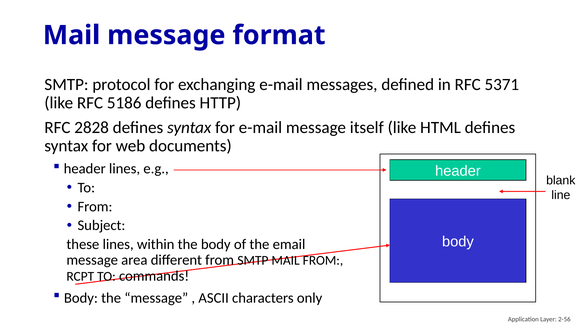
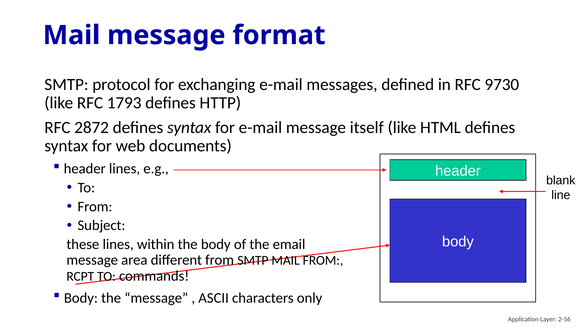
5371: 5371 -> 9730
5186: 5186 -> 1793
2828: 2828 -> 2872
